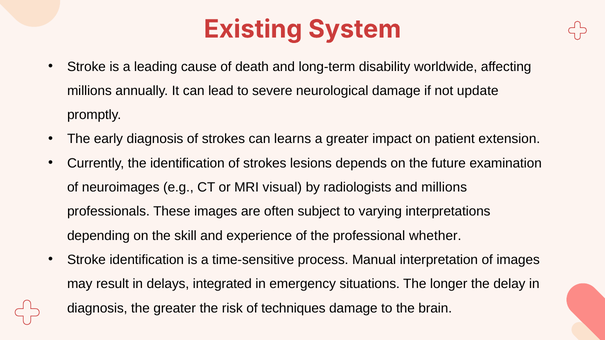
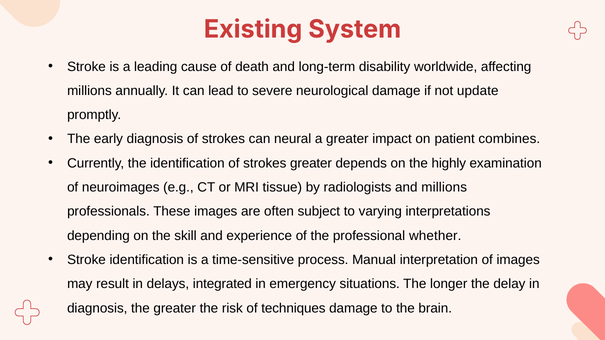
learns: learns -> neural
extension: extension -> combines
strokes lesions: lesions -> greater
future: future -> highly
visual: visual -> tissue
